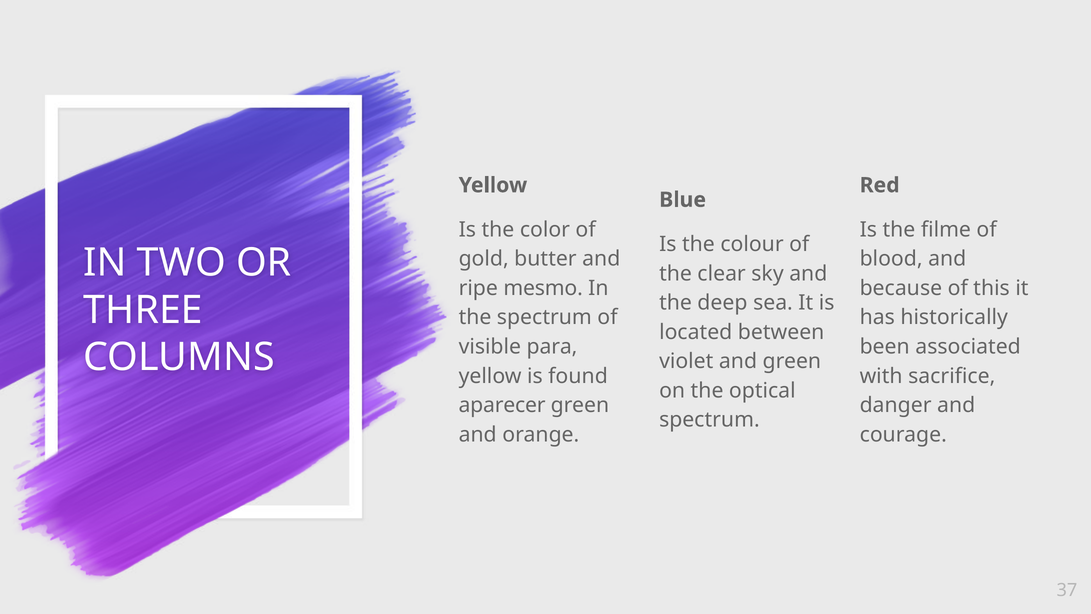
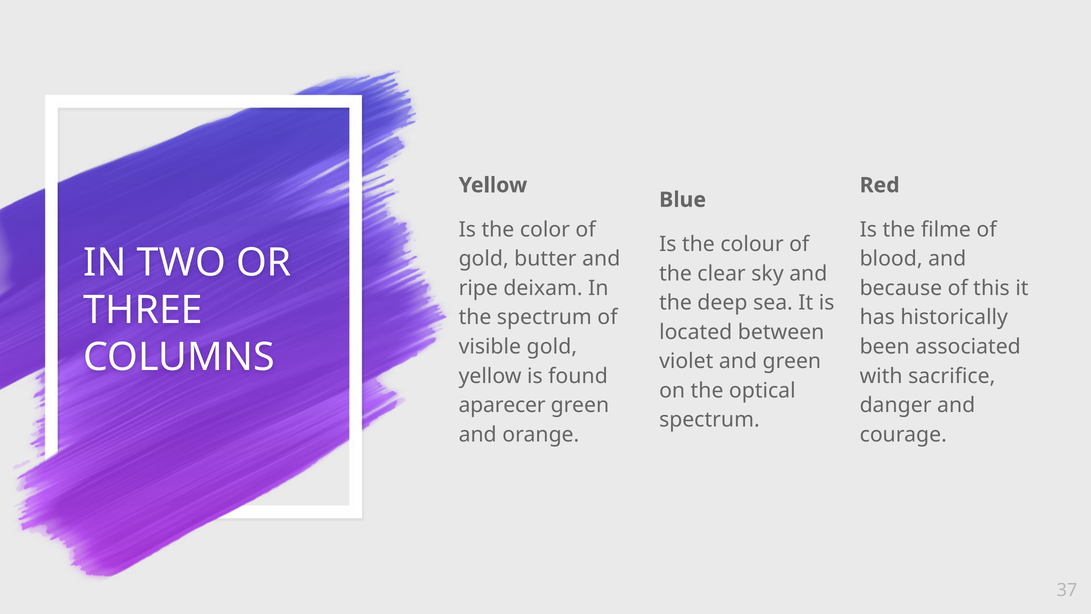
mesmo: mesmo -> deixam
visible para: para -> gold
